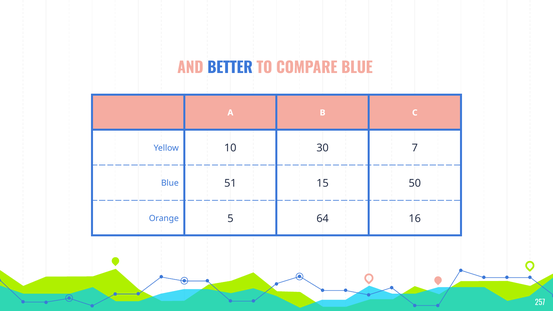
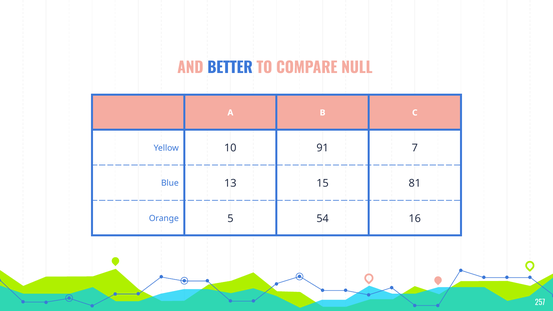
COMPARE BLUE: BLUE -> NULL
30: 30 -> 91
51: 51 -> 13
50: 50 -> 81
64: 64 -> 54
